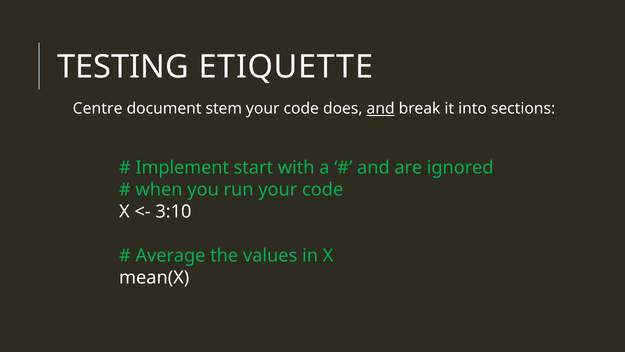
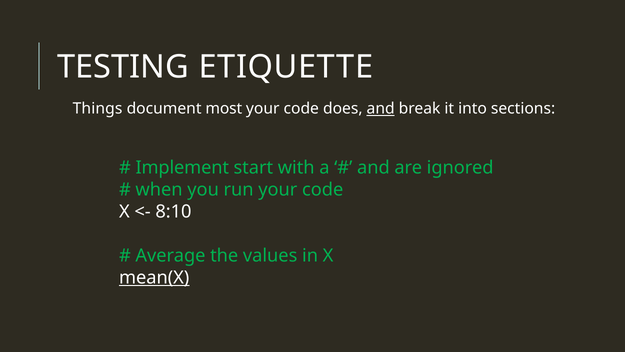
Centre: Centre -> Things
stem: stem -> most
3:10: 3:10 -> 8:10
mean(X underline: none -> present
